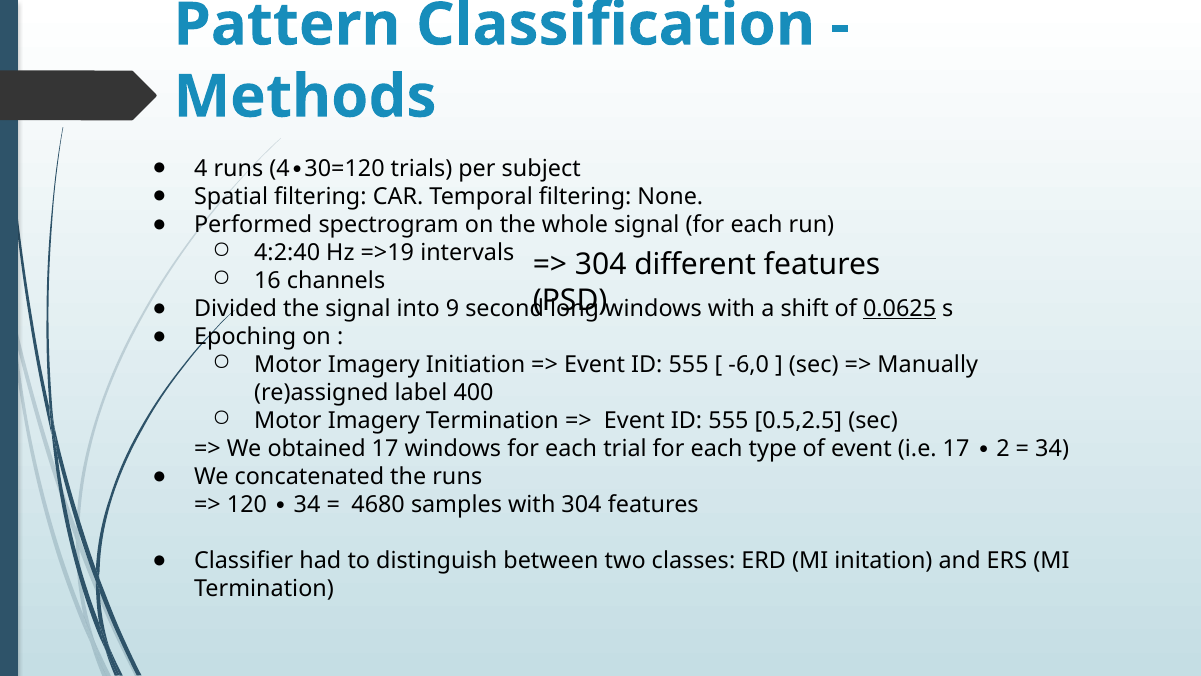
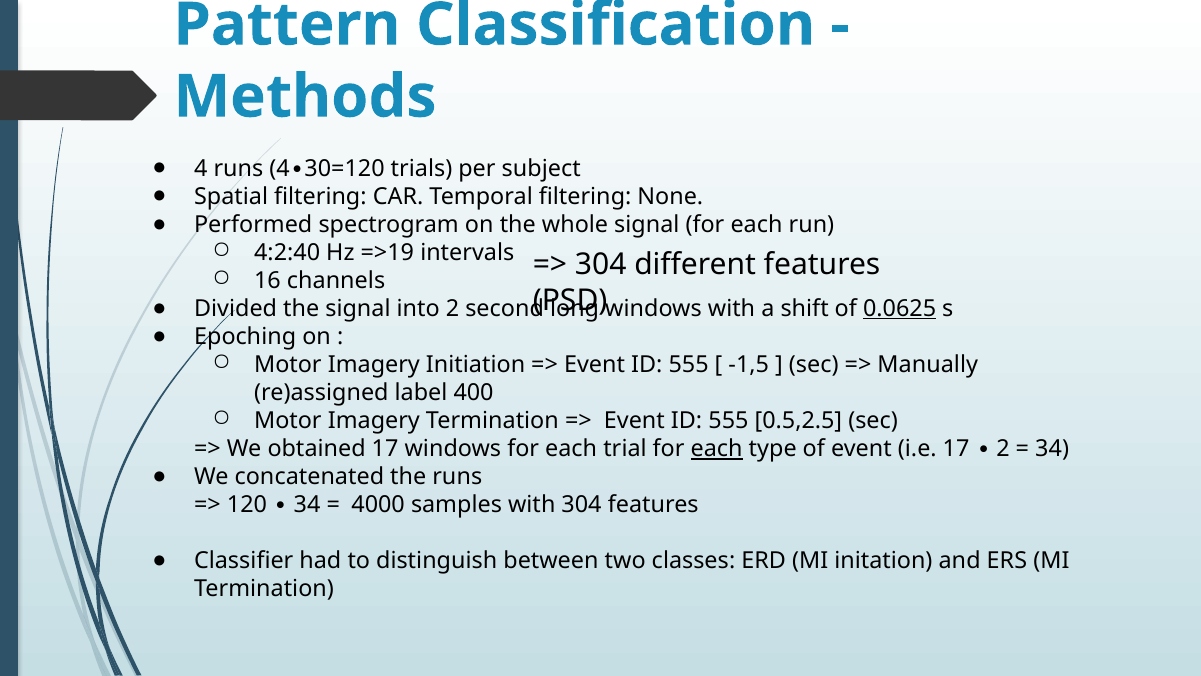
into 9: 9 -> 2
-6,0: -6,0 -> -1,5
each at (717, 449) underline: none -> present
4680: 4680 -> 4000
